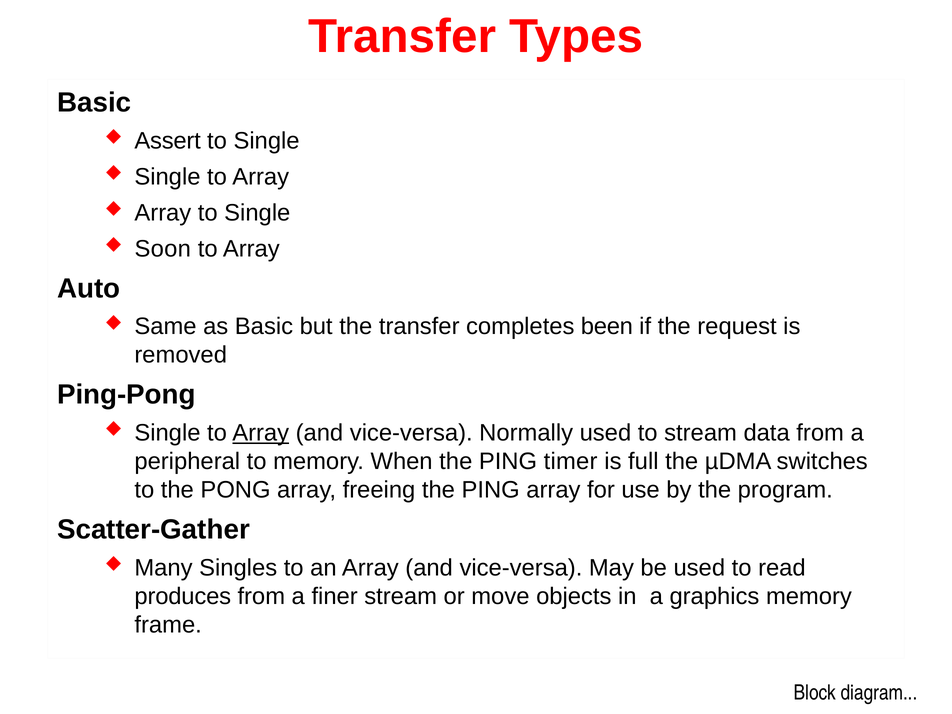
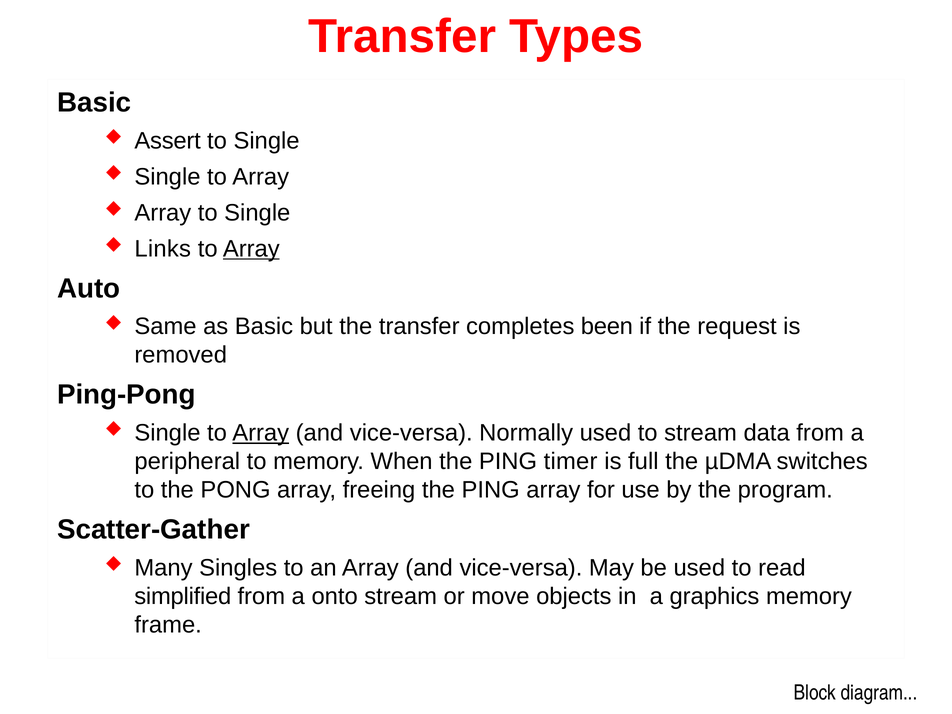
Soon: Soon -> Links
Array at (251, 249) underline: none -> present
produces: produces -> simplified
finer: finer -> onto
